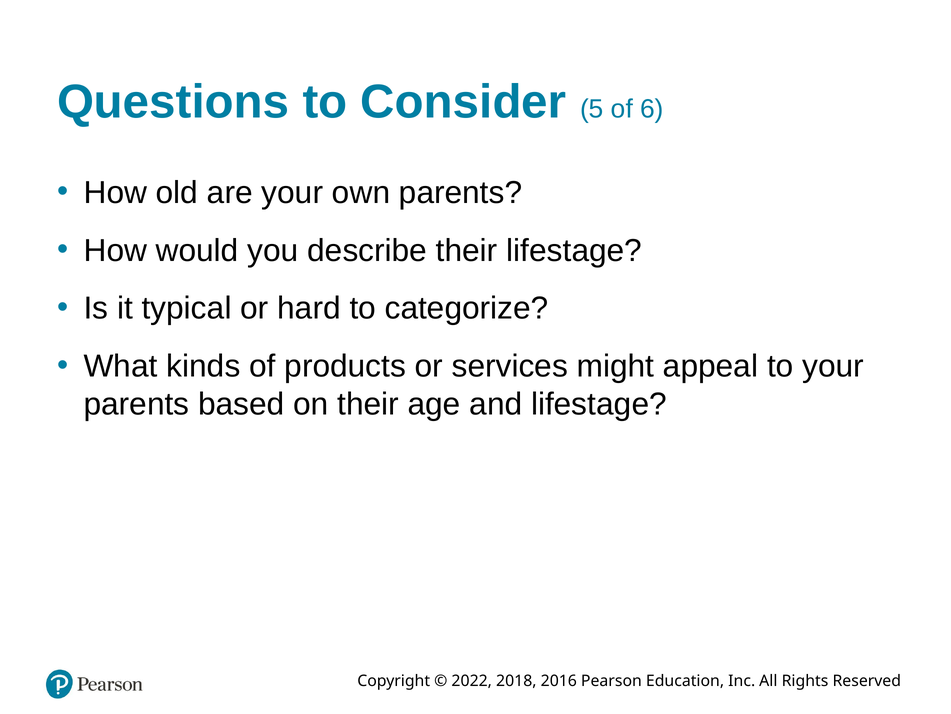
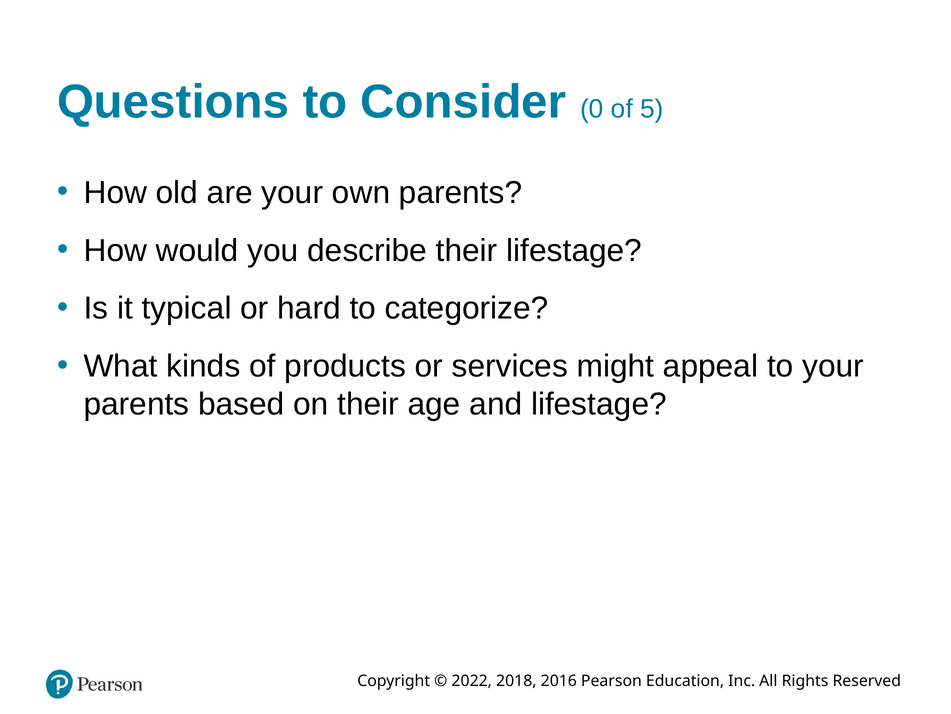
5: 5 -> 0
6: 6 -> 5
